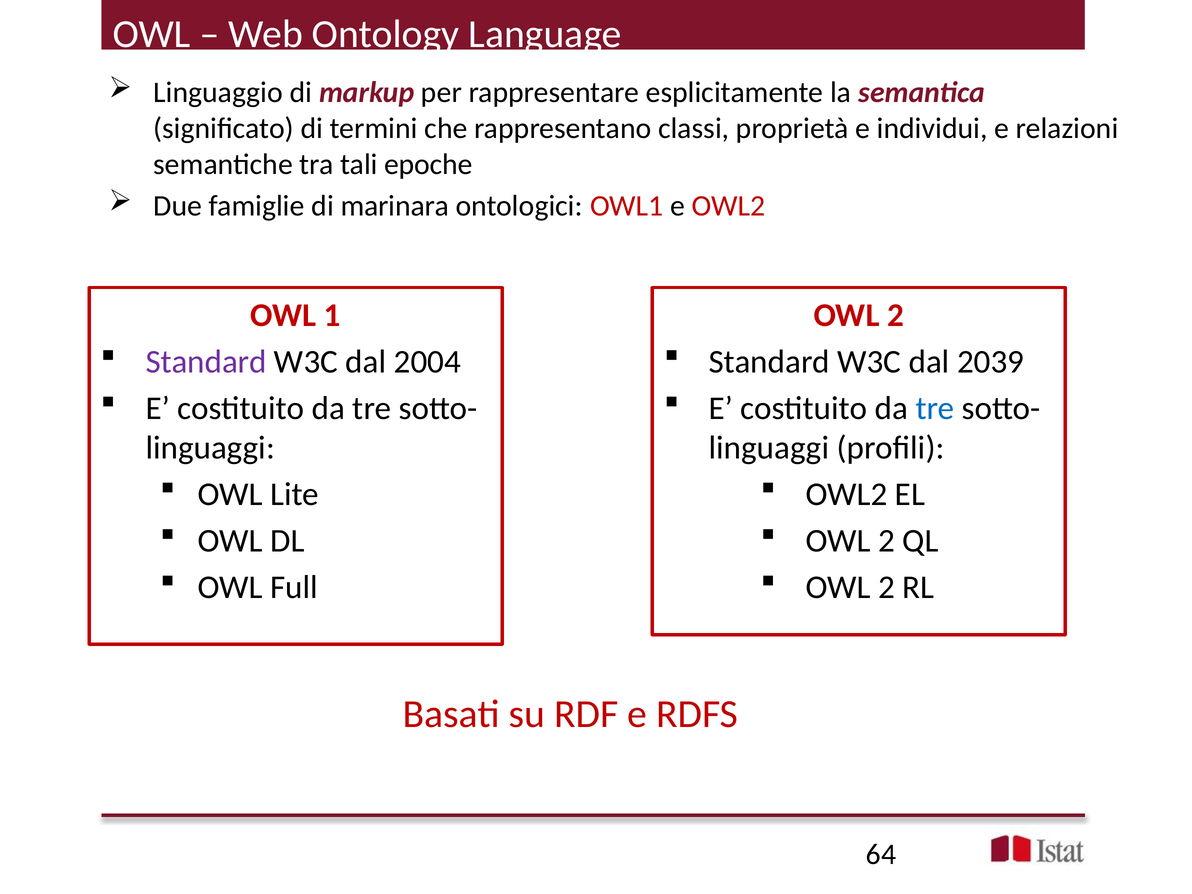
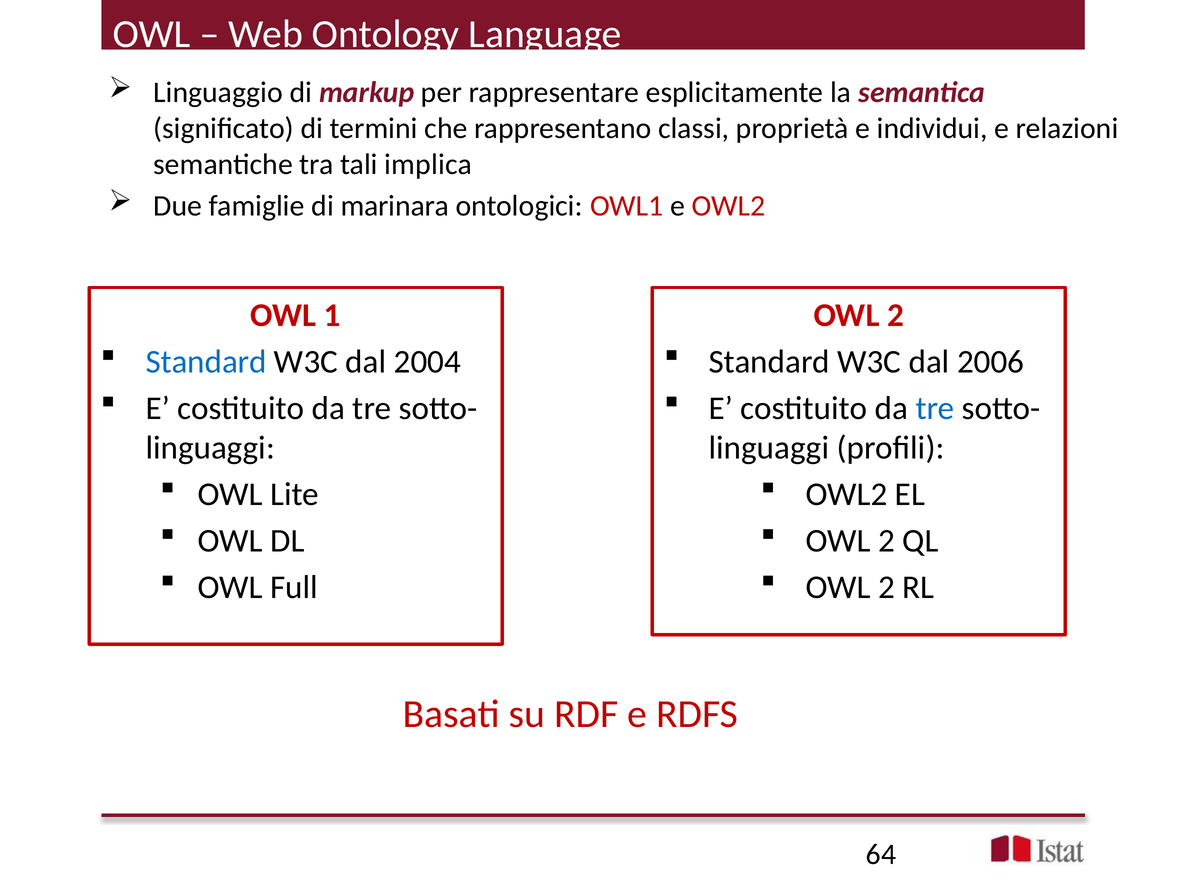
epoche: epoche -> implica
Standard at (206, 362) colour: purple -> blue
2039: 2039 -> 2006
